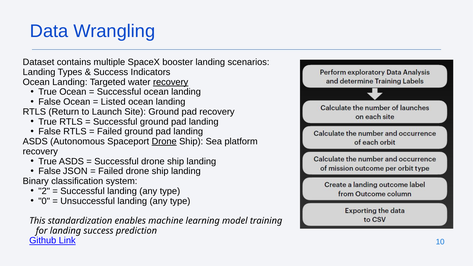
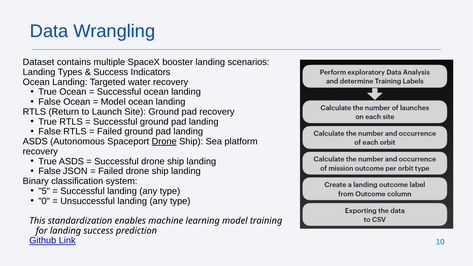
recovery at (171, 82) underline: present -> none
Listed at (113, 102): Listed -> Model
2: 2 -> 5
